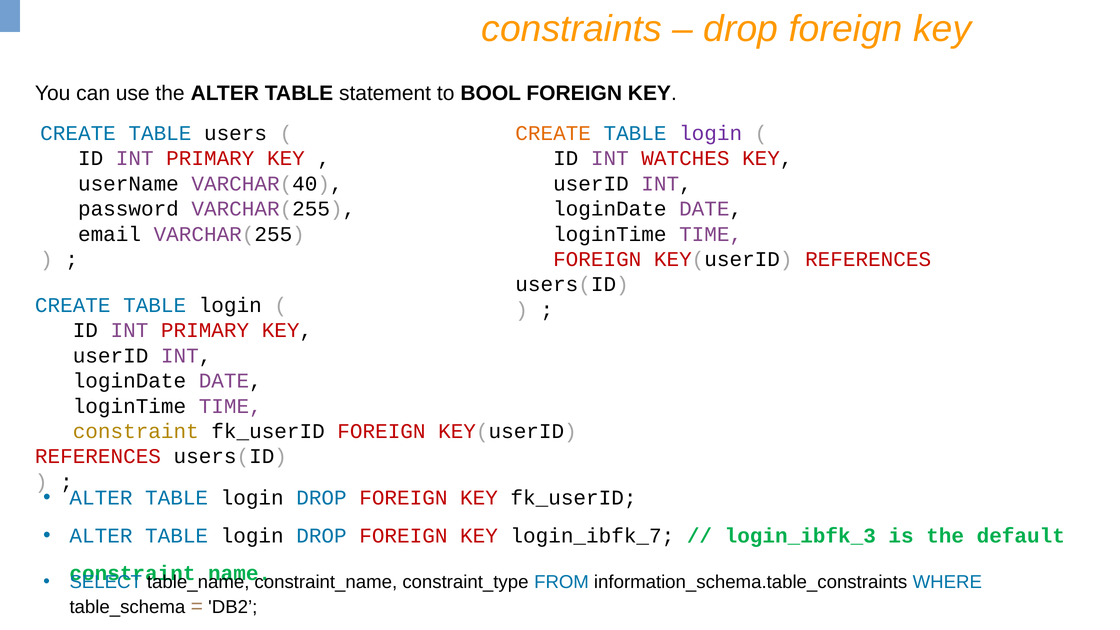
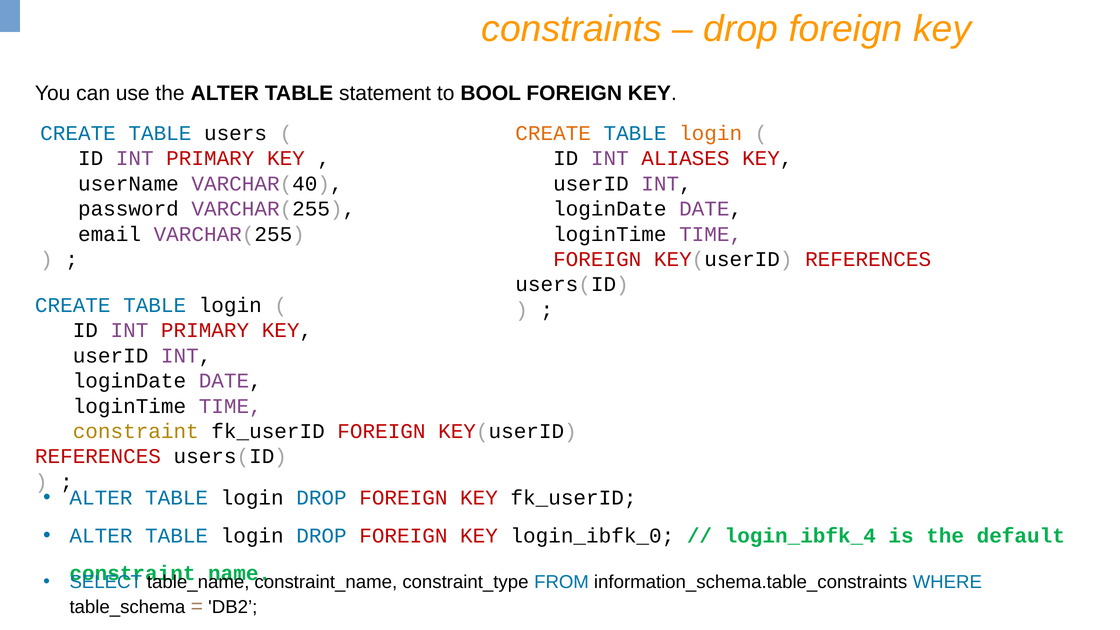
login at (711, 133) colour: purple -> orange
WATCHES: WATCHES -> ALIASES
login_ibfk_7: login_ibfk_7 -> login_ibfk_0
login_ibfk_3: login_ibfk_3 -> login_ibfk_4
